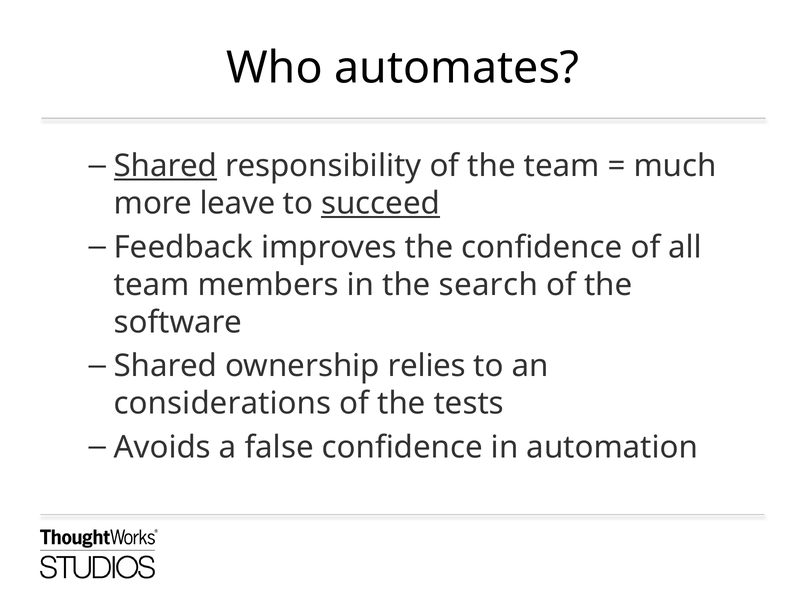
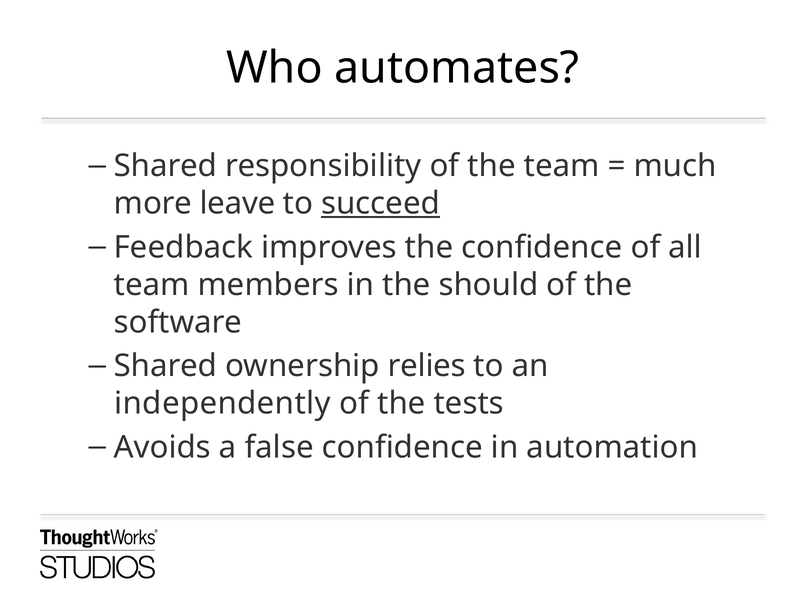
Shared at (166, 166) underline: present -> none
search: search -> should
considerations: considerations -> independently
